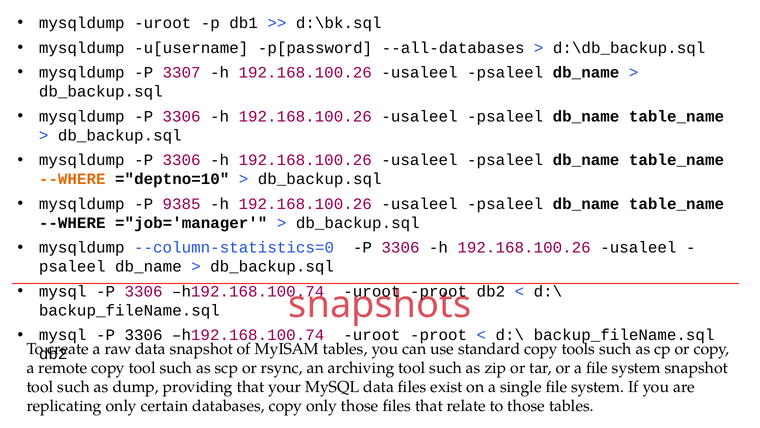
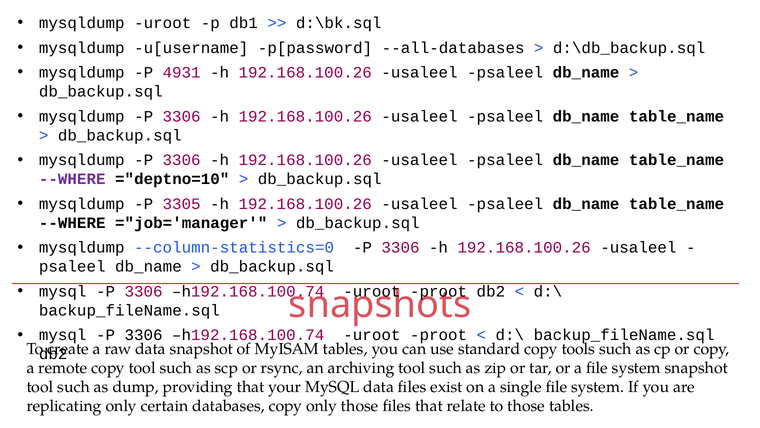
3307: 3307 -> 4931
--WHERE at (72, 179) colour: orange -> purple
9385: 9385 -> 3305
